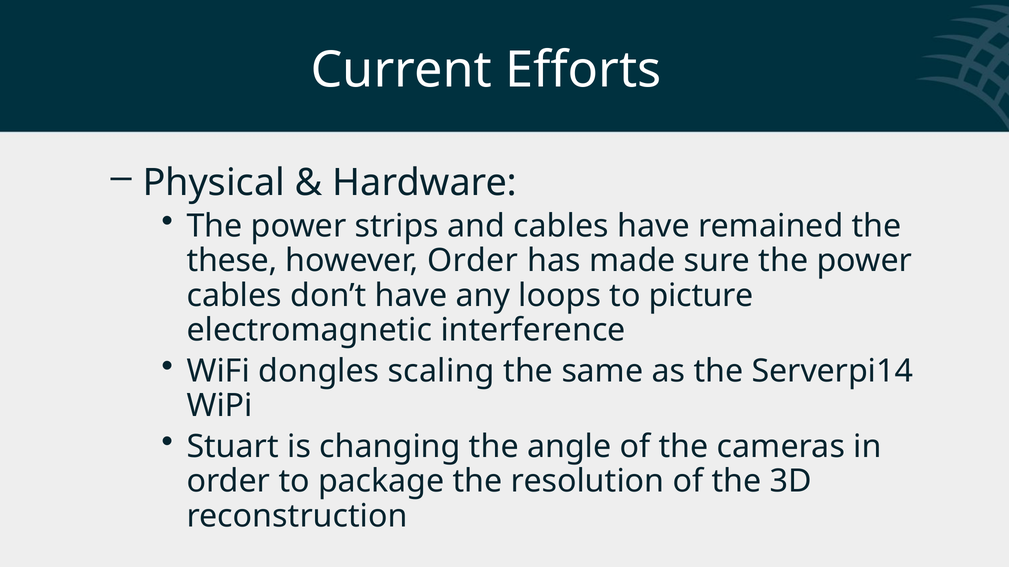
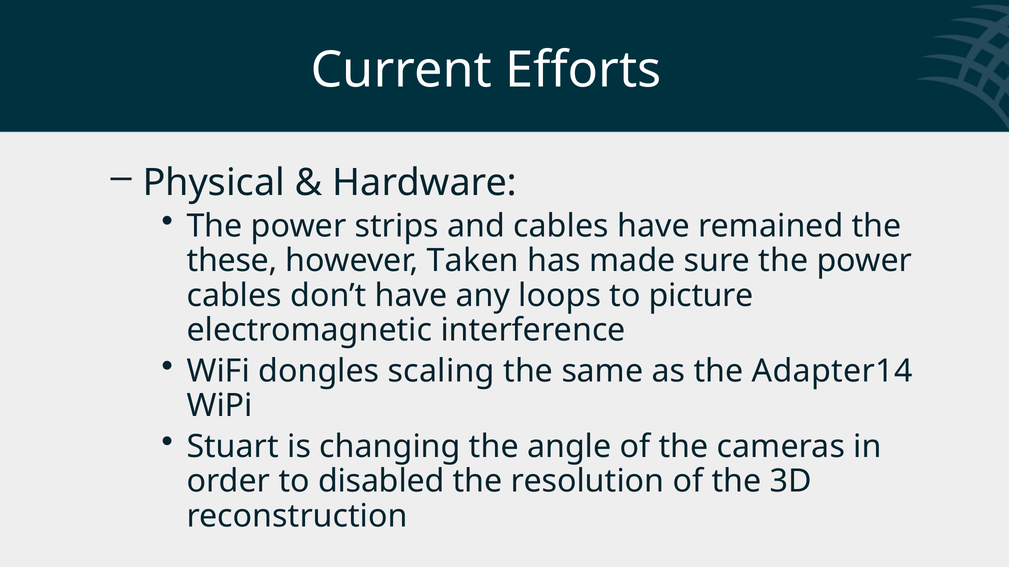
however Order: Order -> Taken
Serverpi14: Serverpi14 -> Adapter14
package: package -> disabled
